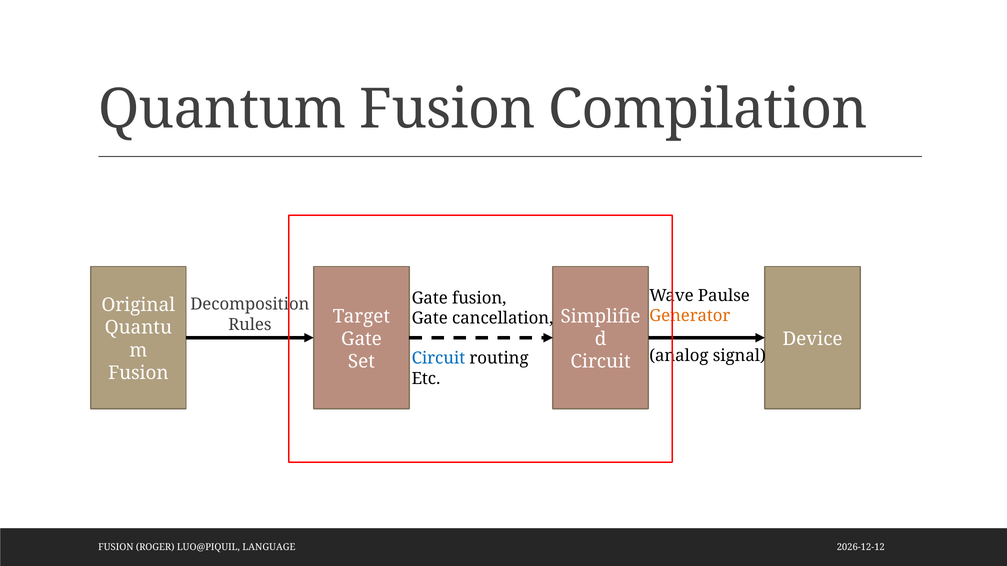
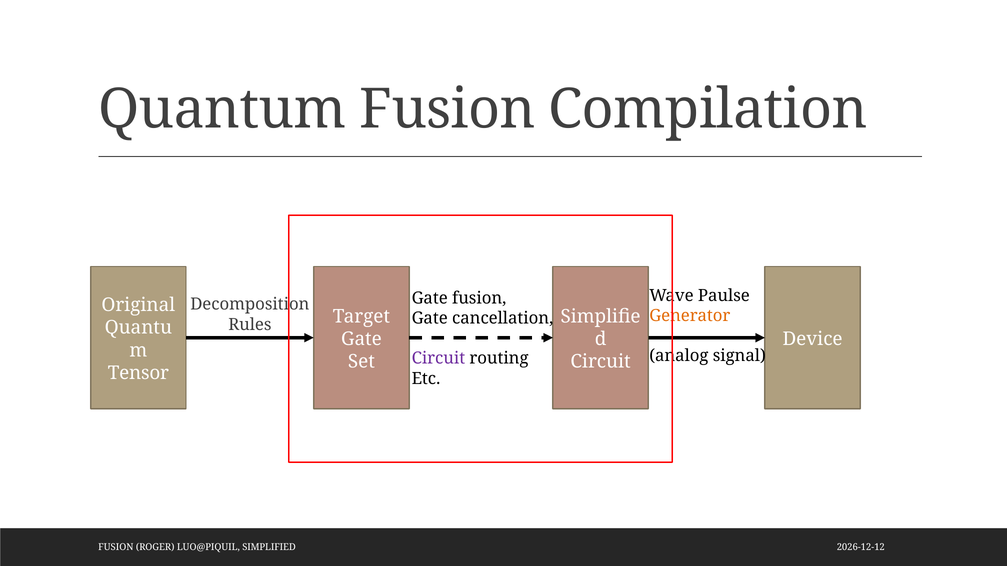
Circuit at (438, 359) colour: blue -> purple
Fusion at (138, 373): Fusion -> Tensor
LANGUAGE: LANGUAGE -> SIMPLIFIED
